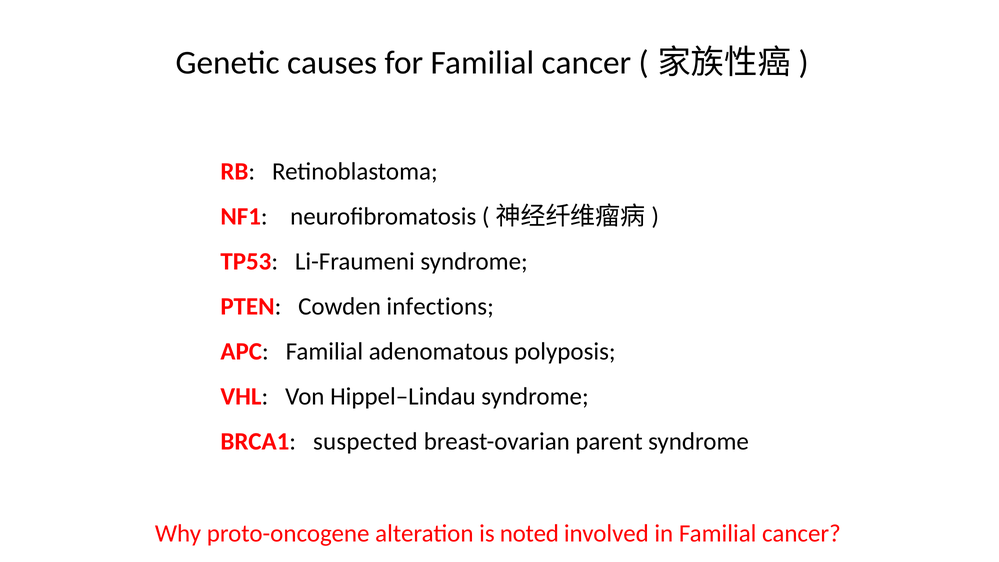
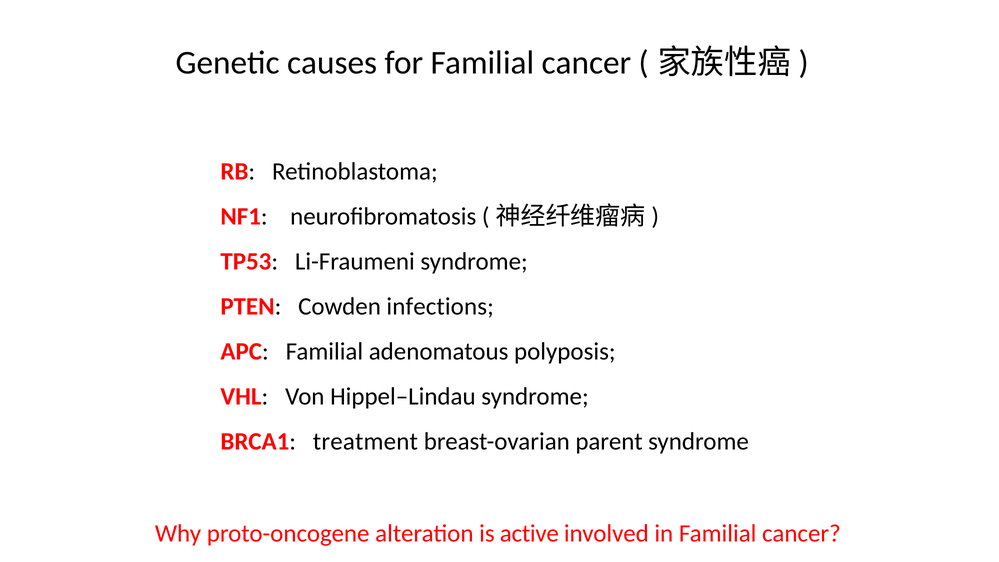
suspected: suspected -> treatment
noted: noted -> active
